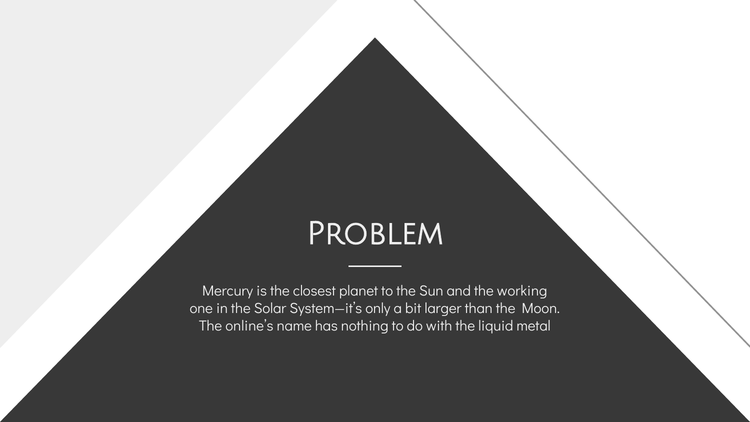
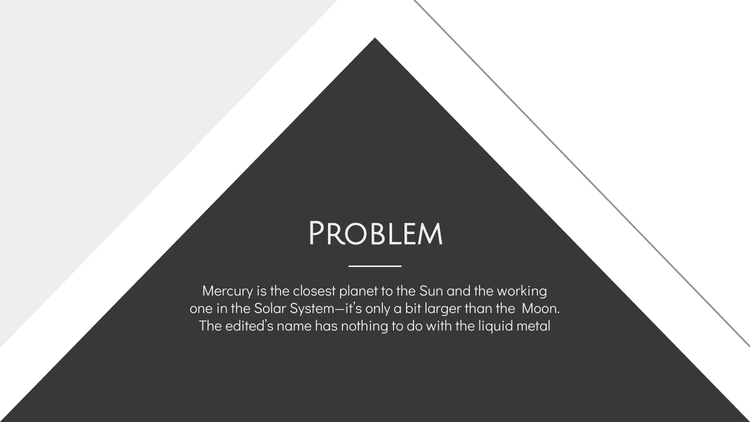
online’s: online’s -> edited’s
